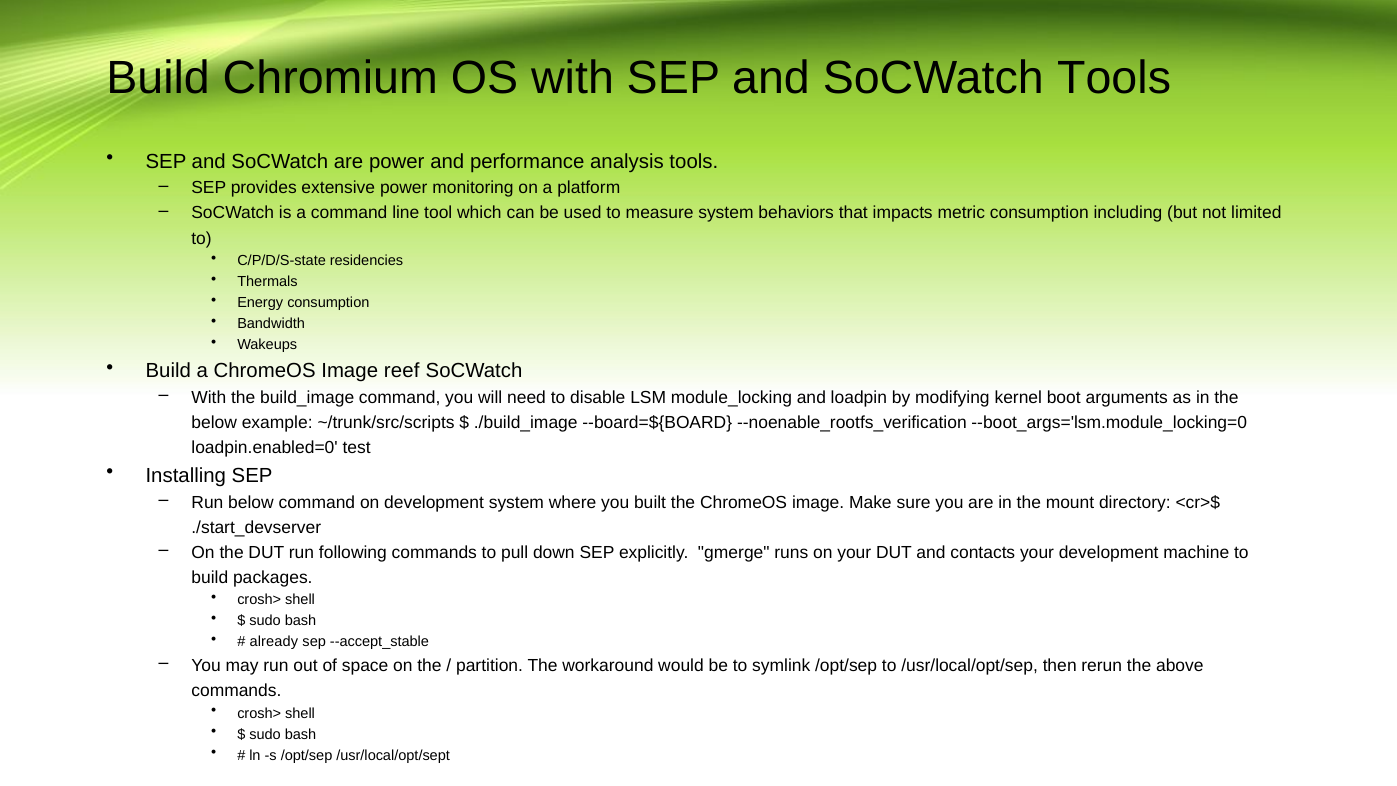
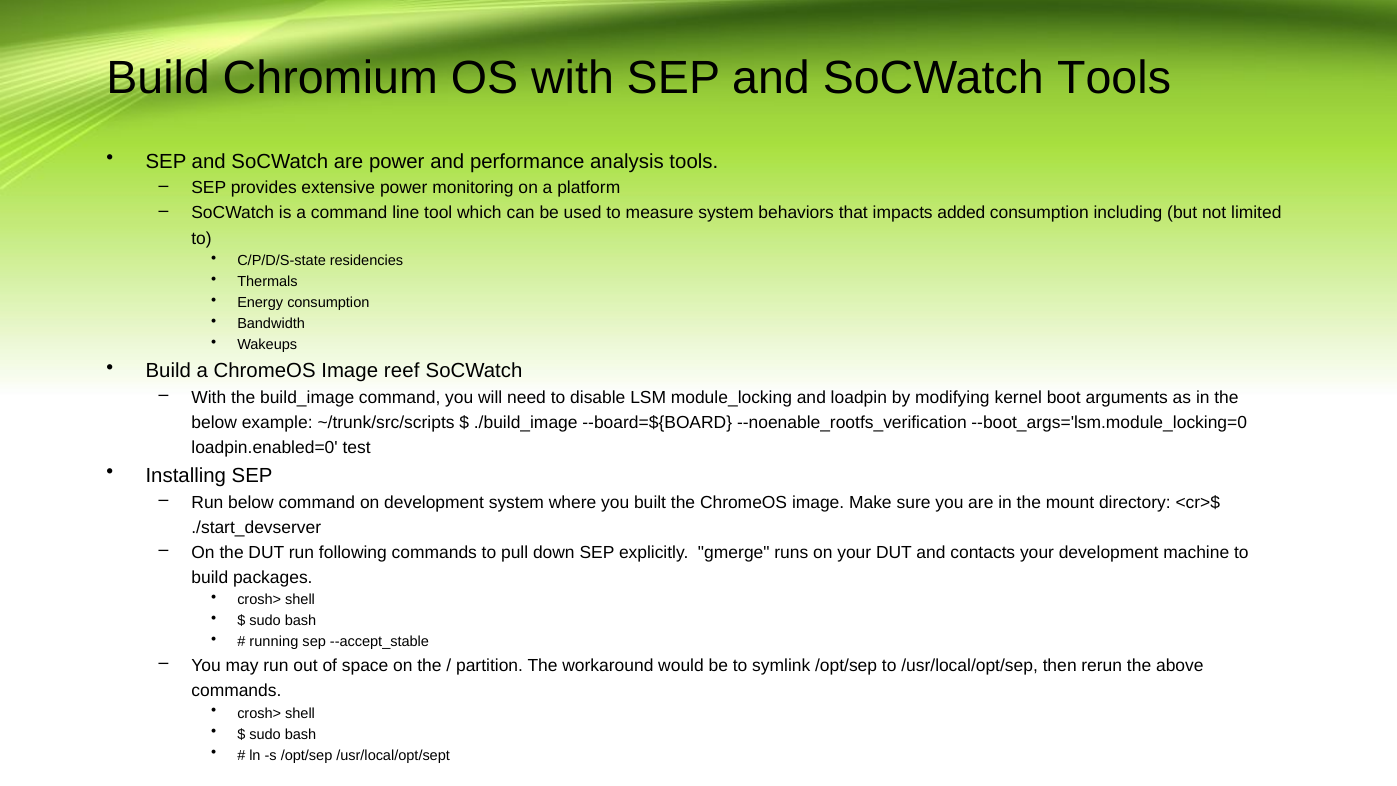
metric: metric -> added
already: already -> running
